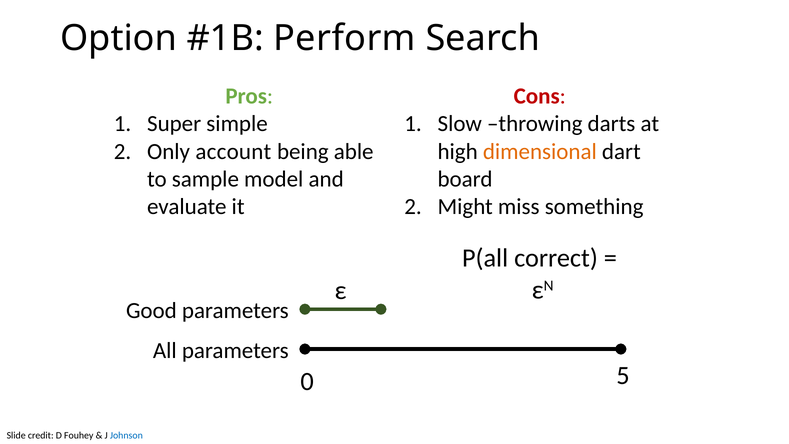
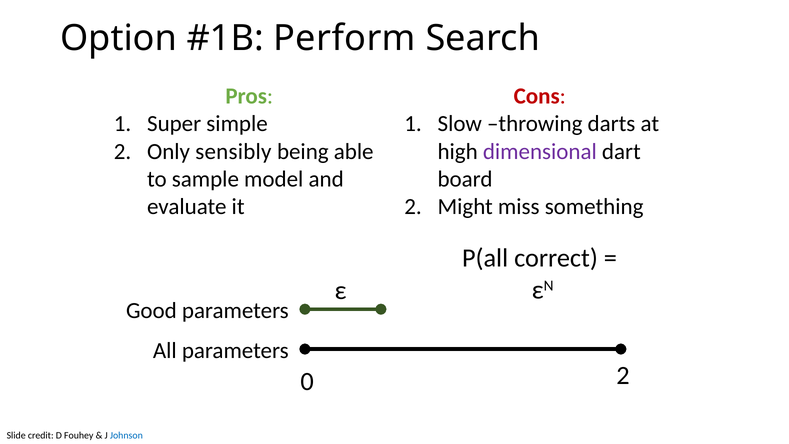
account: account -> sensibly
dimensional colour: orange -> purple
0 5: 5 -> 2
